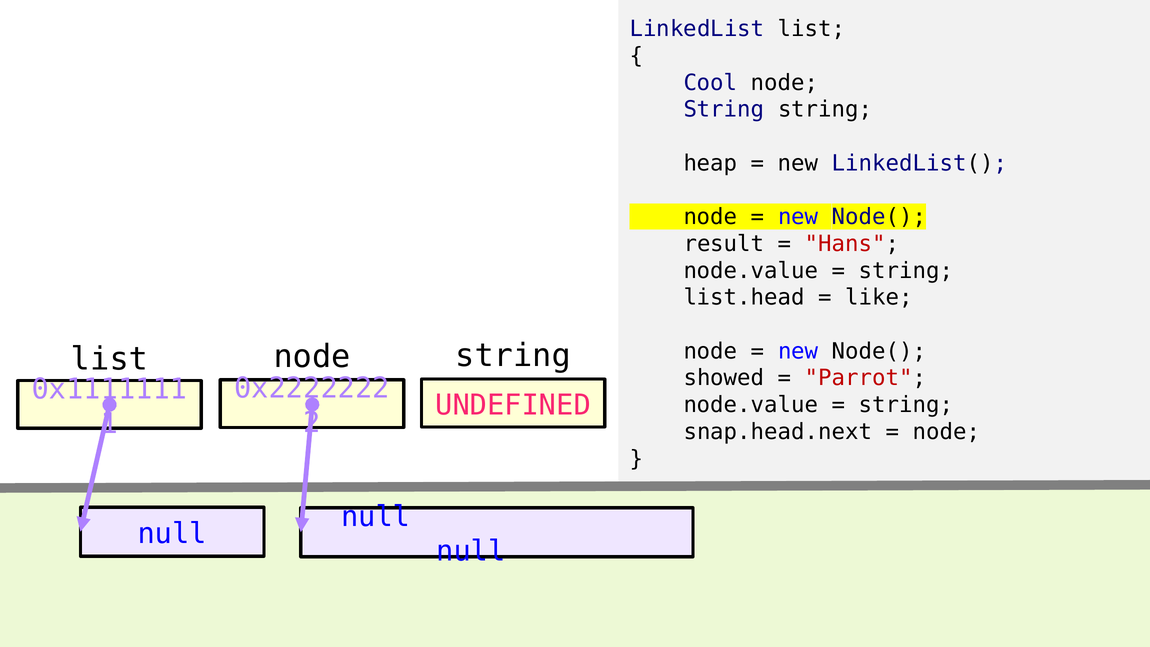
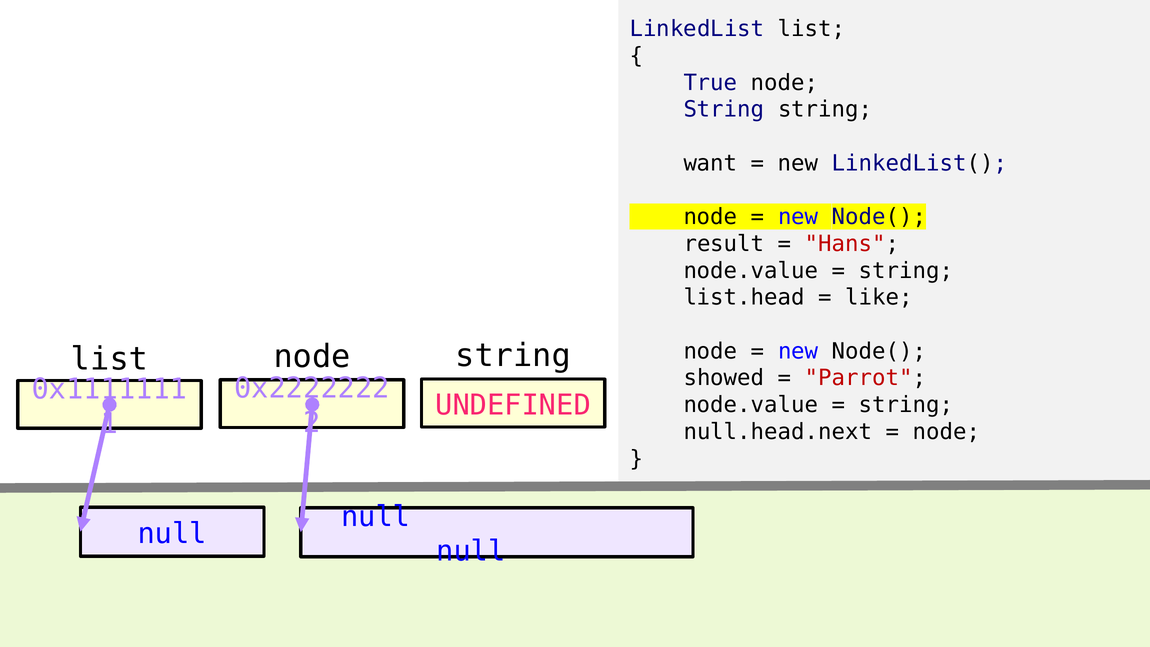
Cool: Cool -> True
heap: heap -> want
snap.head.next: snap.head.next -> null.head.next
